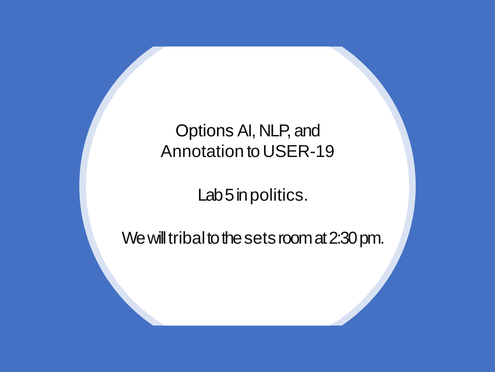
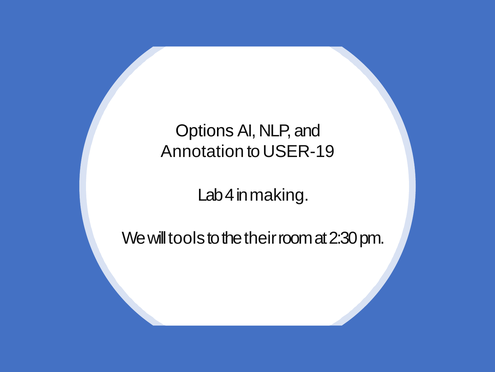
5: 5 -> 4
politics: politics -> making
tribal: tribal -> tools
sets: sets -> their
